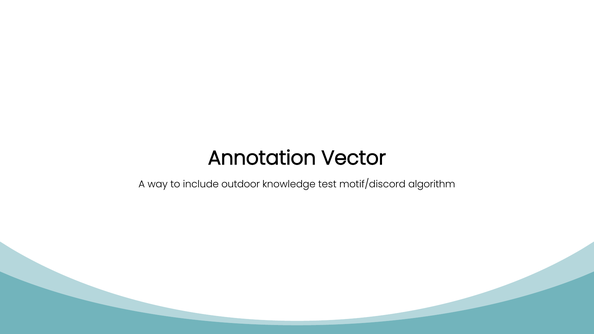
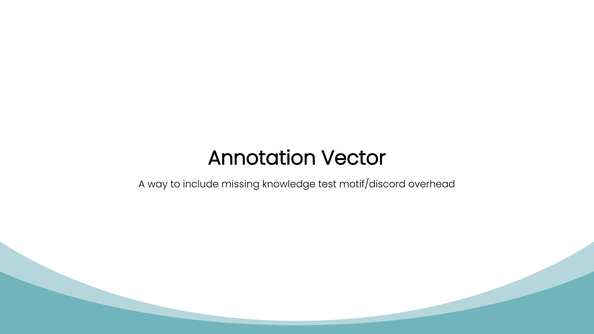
outdoor: outdoor -> missing
algorithm: algorithm -> overhead
